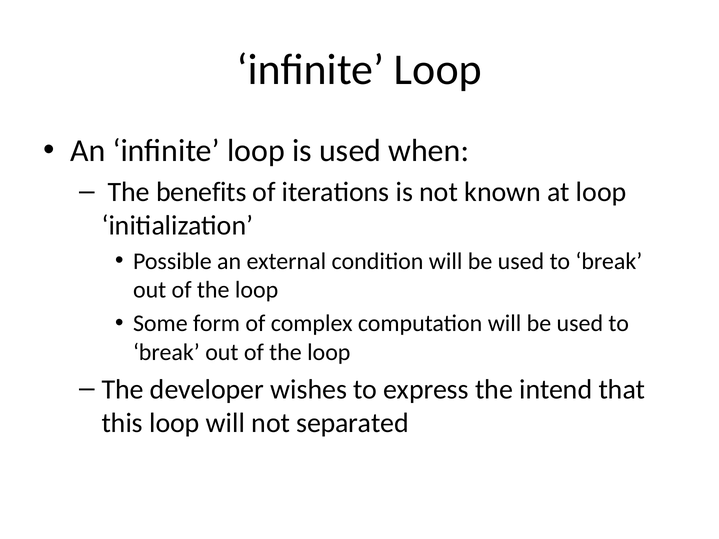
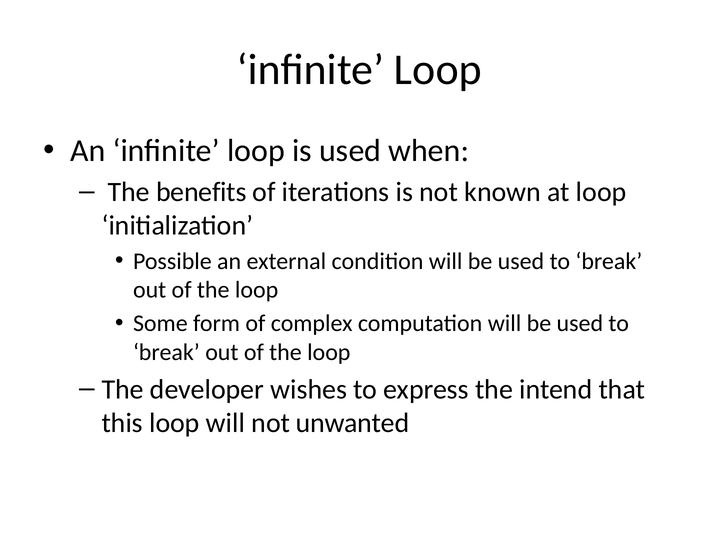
separated: separated -> unwanted
